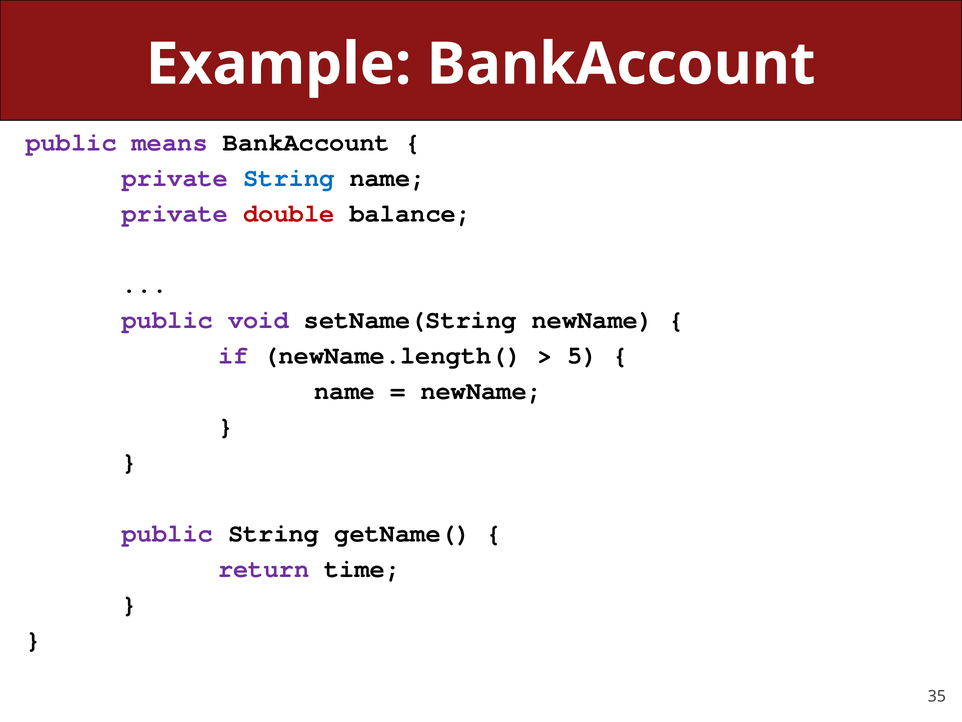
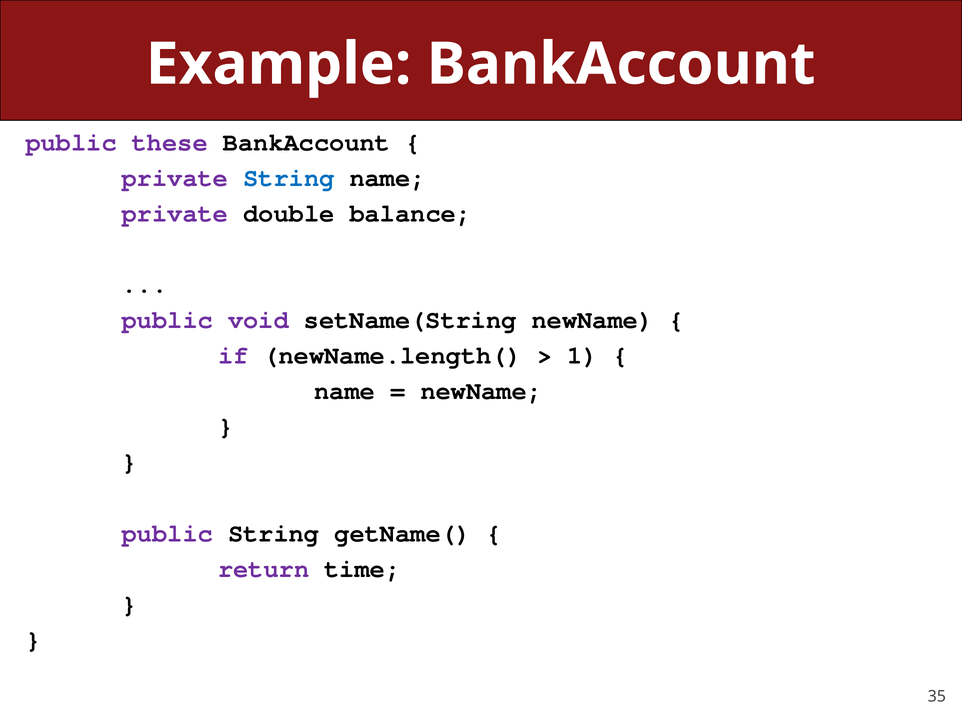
means: means -> these
double colour: red -> black
5: 5 -> 1
